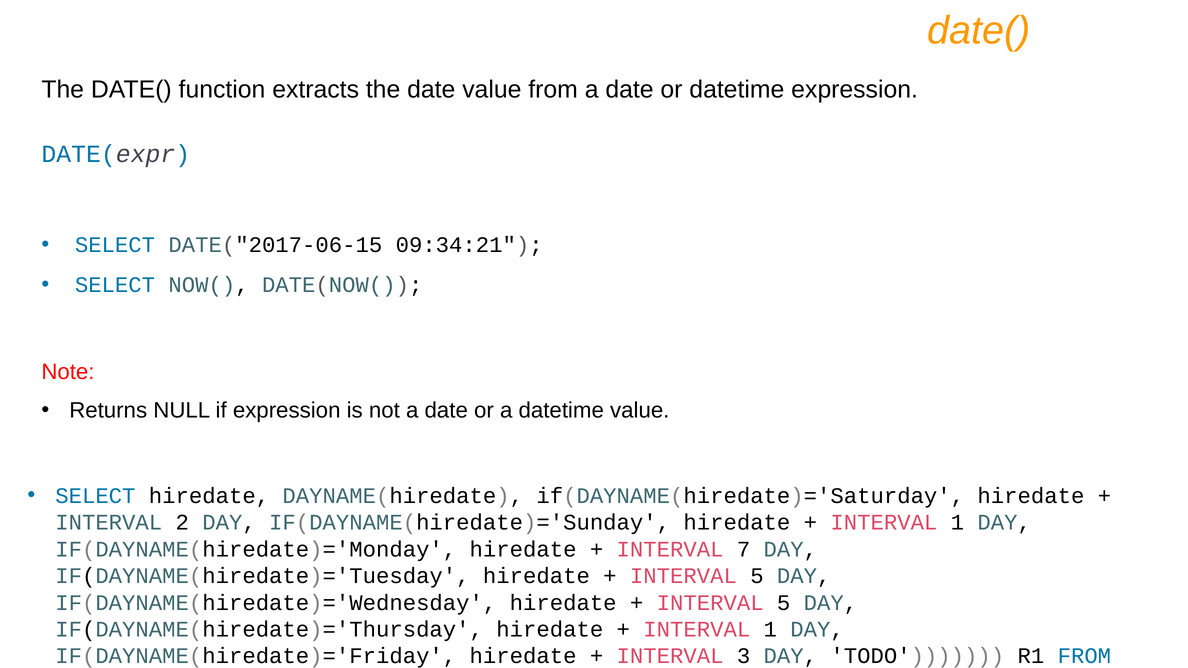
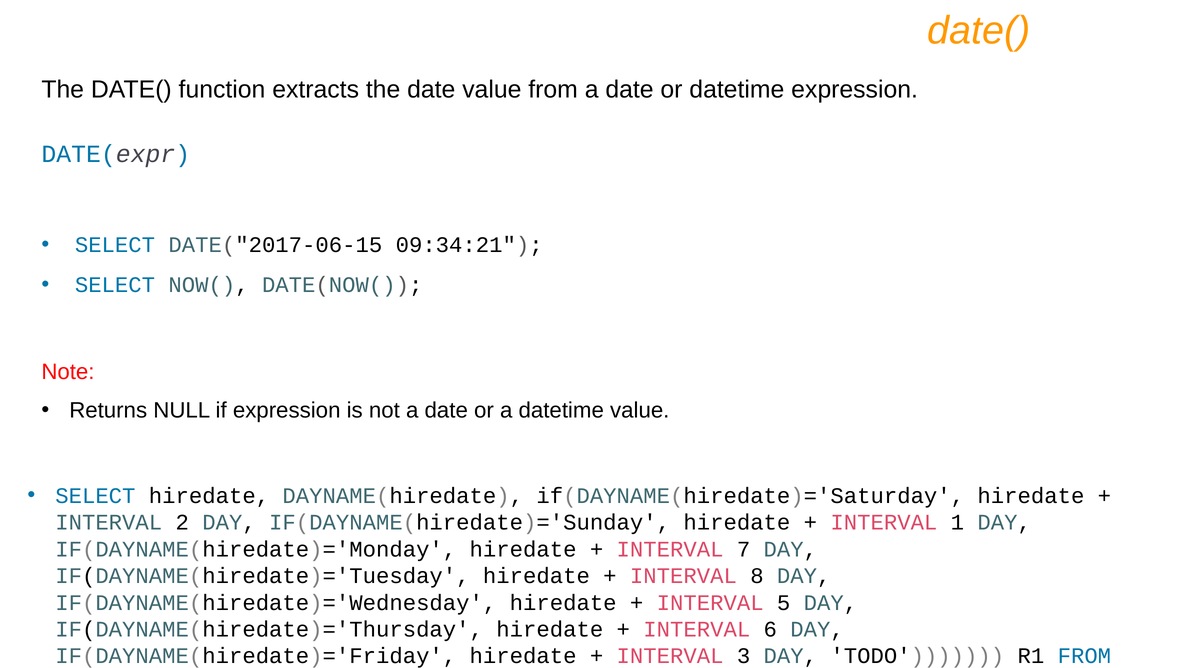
5 at (757, 576): 5 -> 8
1 at (770, 630): 1 -> 6
